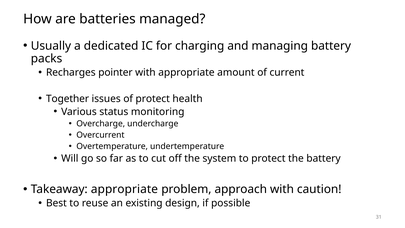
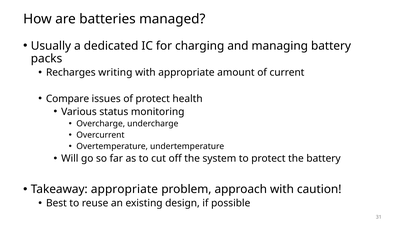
pointer: pointer -> writing
Together: Together -> Compare
